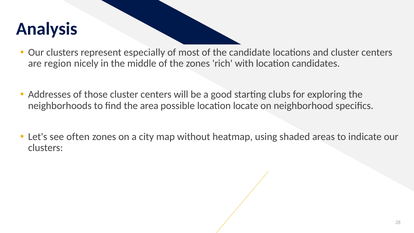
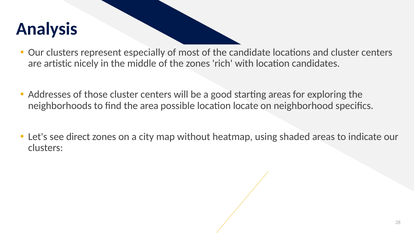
region: region -> artistic
starting clubs: clubs -> areas
often: often -> direct
